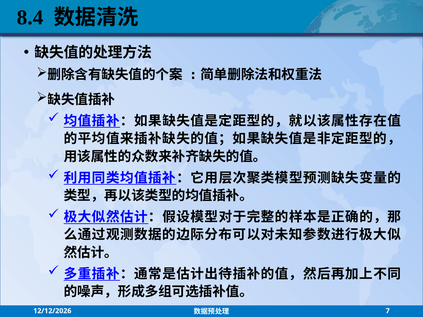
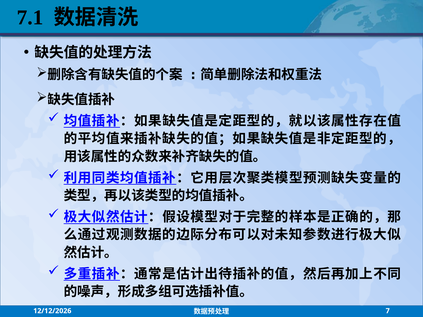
8.4: 8.4 -> 7.1
